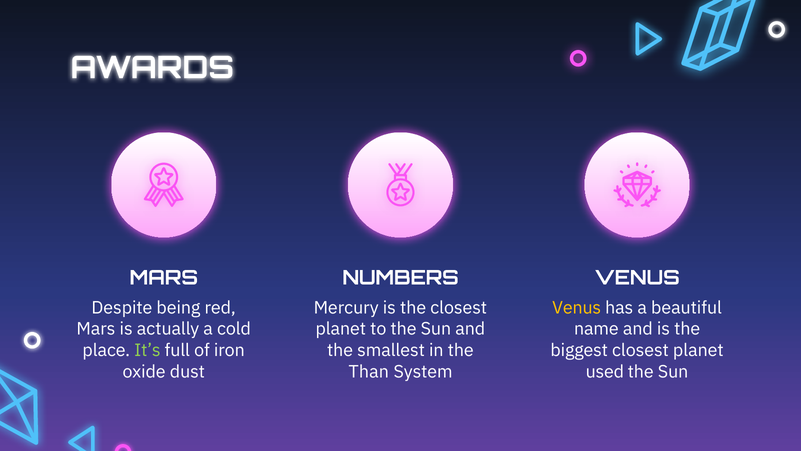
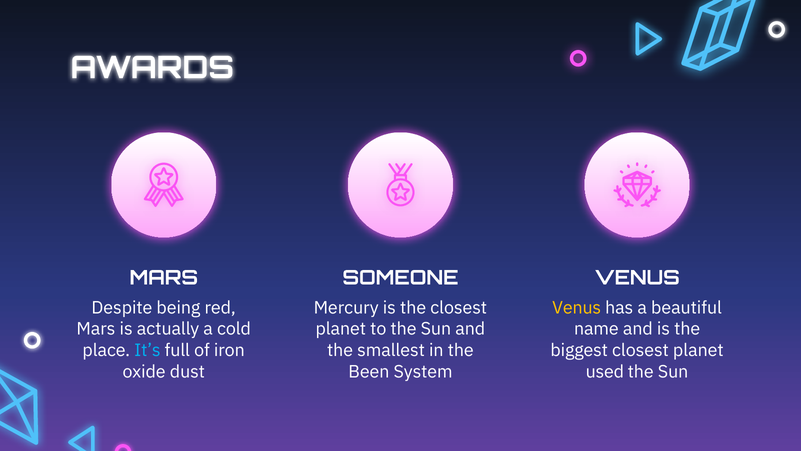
NUMBERS: NUMBERS -> SOMEONE
It’s colour: light green -> light blue
Than: Than -> Been
